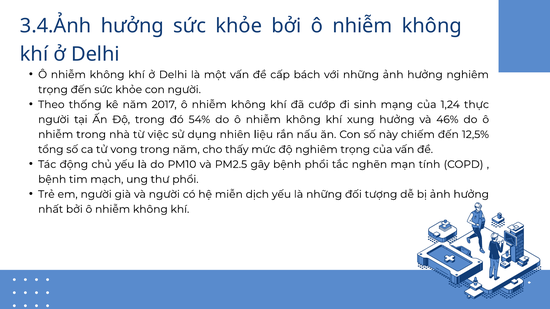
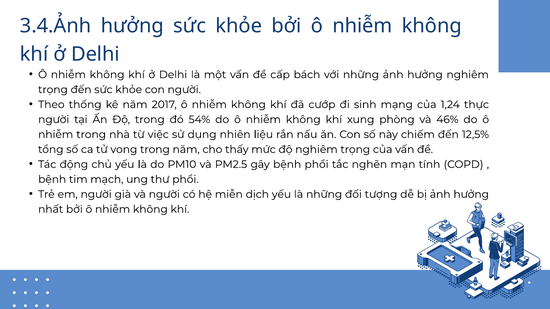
xung hưởng: hưởng -> phòng
